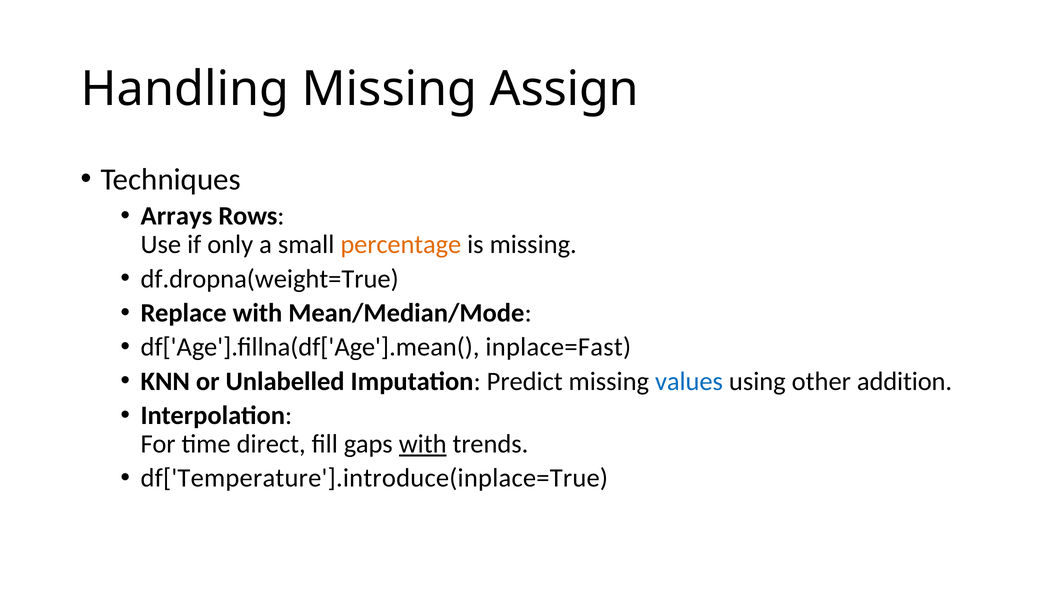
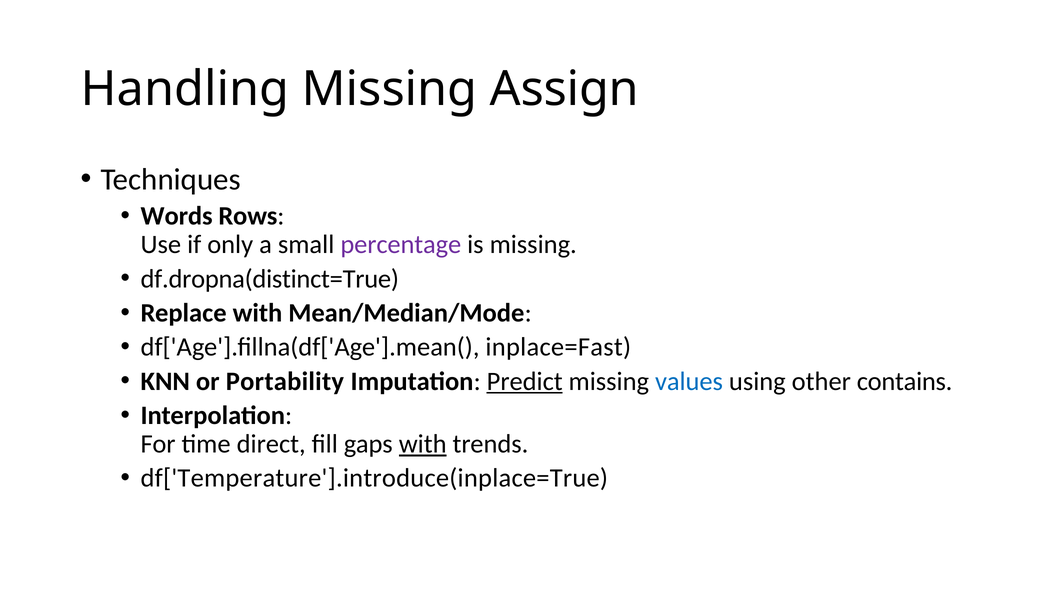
Arrays: Arrays -> Words
percentage colour: orange -> purple
df.dropna(weight=True: df.dropna(weight=True -> df.dropna(distinct=True
Unlabelled: Unlabelled -> Portability
Predict underline: none -> present
addition: addition -> contains
